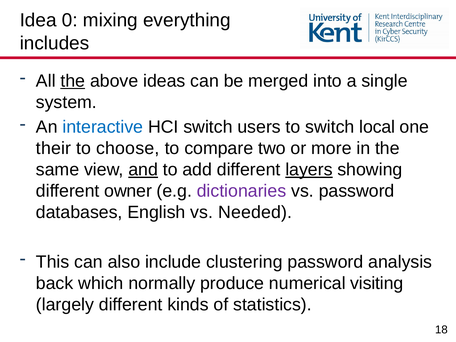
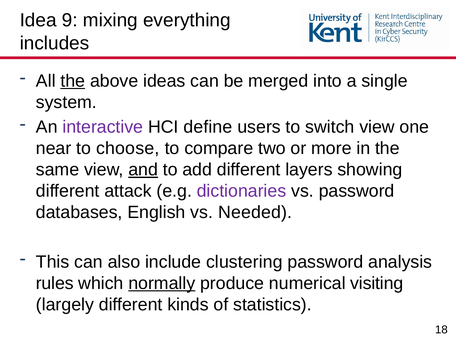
0: 0 -> 9
interactive colour: blue -> purple
HCI switch: switch -> define
switch local: local -> view
their: their -> near
layers underline: present -> none
owner: owner -> attack
back: back -> rules
normally underline: none -> present
